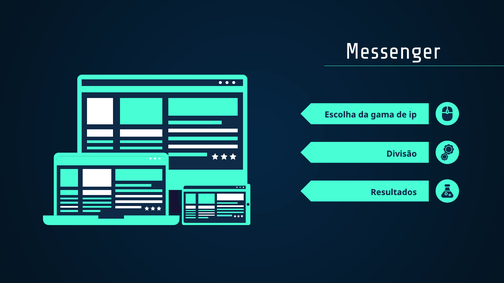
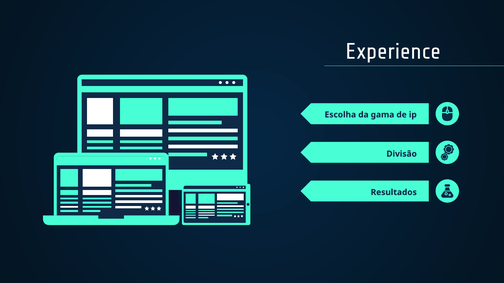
Messenger: Messenger -> Experience
